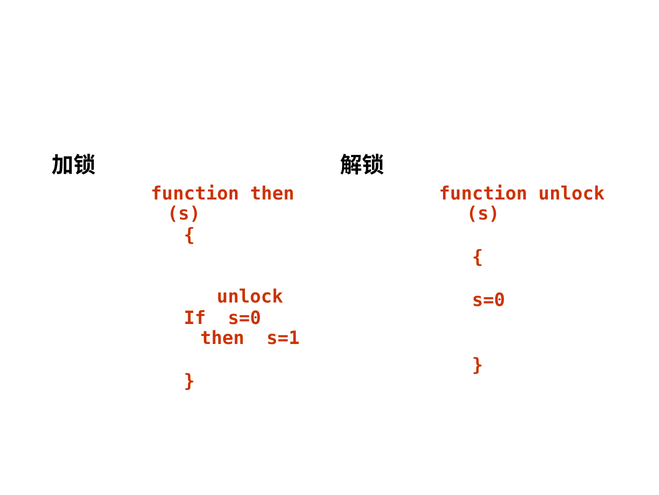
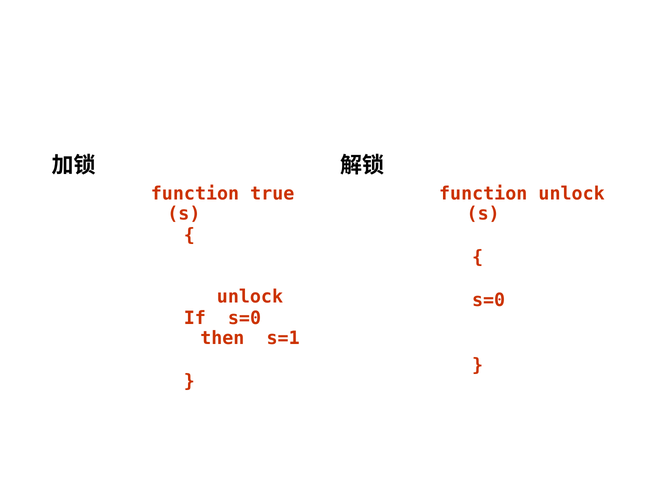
function then: then -> true
